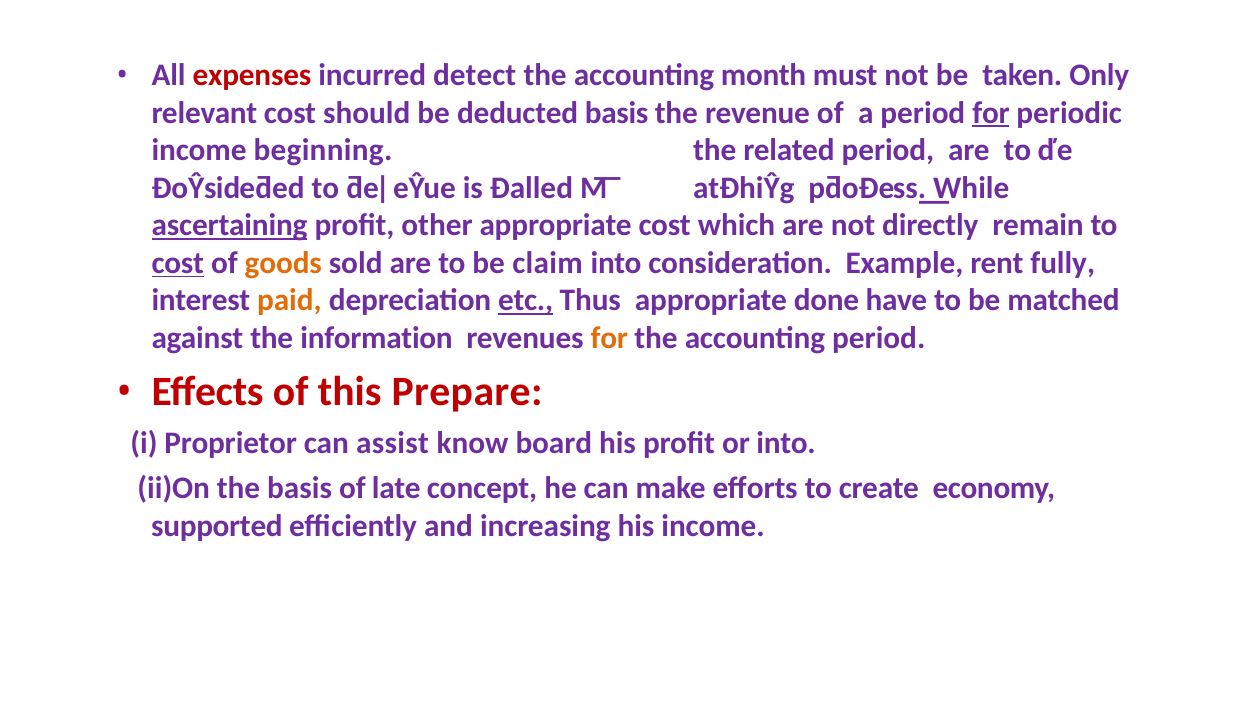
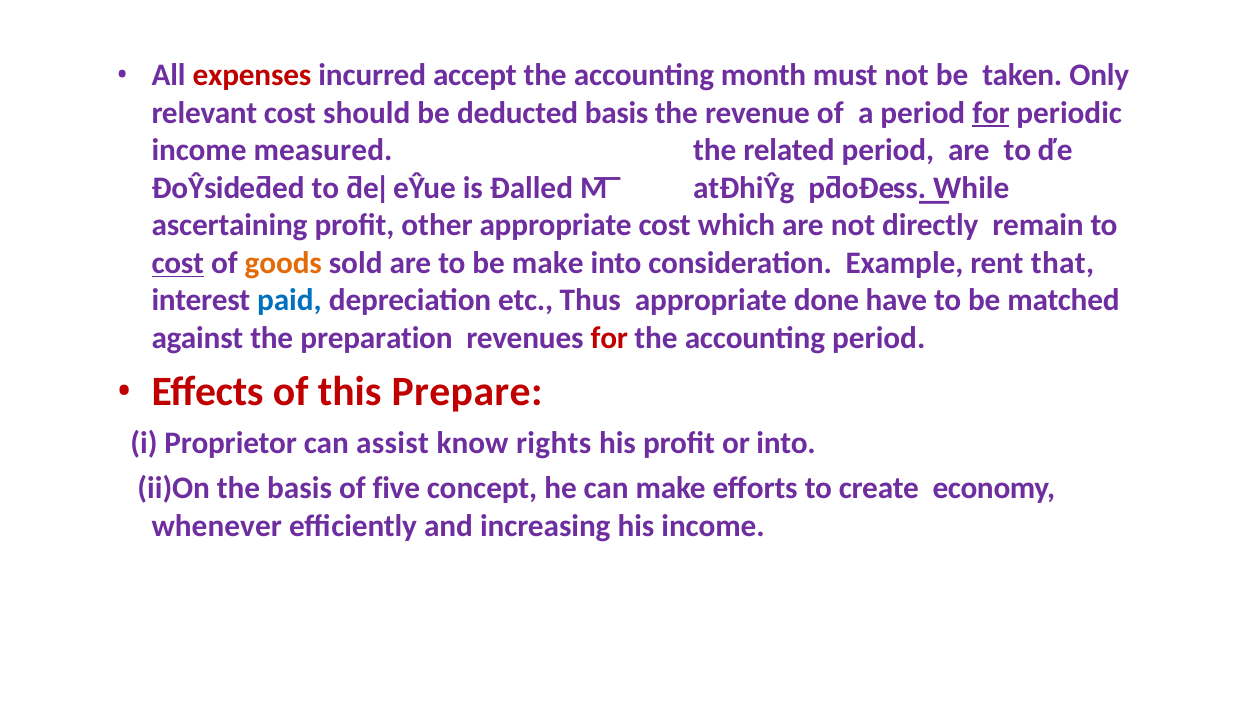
detect: detect -> accept
beginning: beginning -> measured
ascertaining underline: present -> none
be claim: claim -> make
fully: fully -> that
paid colour: orange -> blue
etc underline: present -> none
information: information -> preparation
for at (609, 338) colour: orange -> red
board: board -> rights
late: late -> five
supported: supported -> whenever
